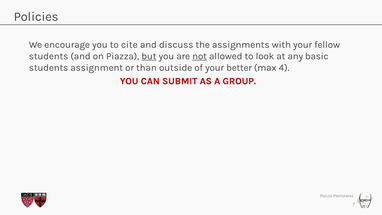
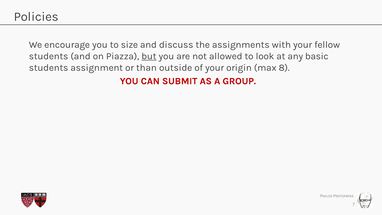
cite: cite -> size
not underline: present -> none
better: better -> origin
4: 4 -> 8
